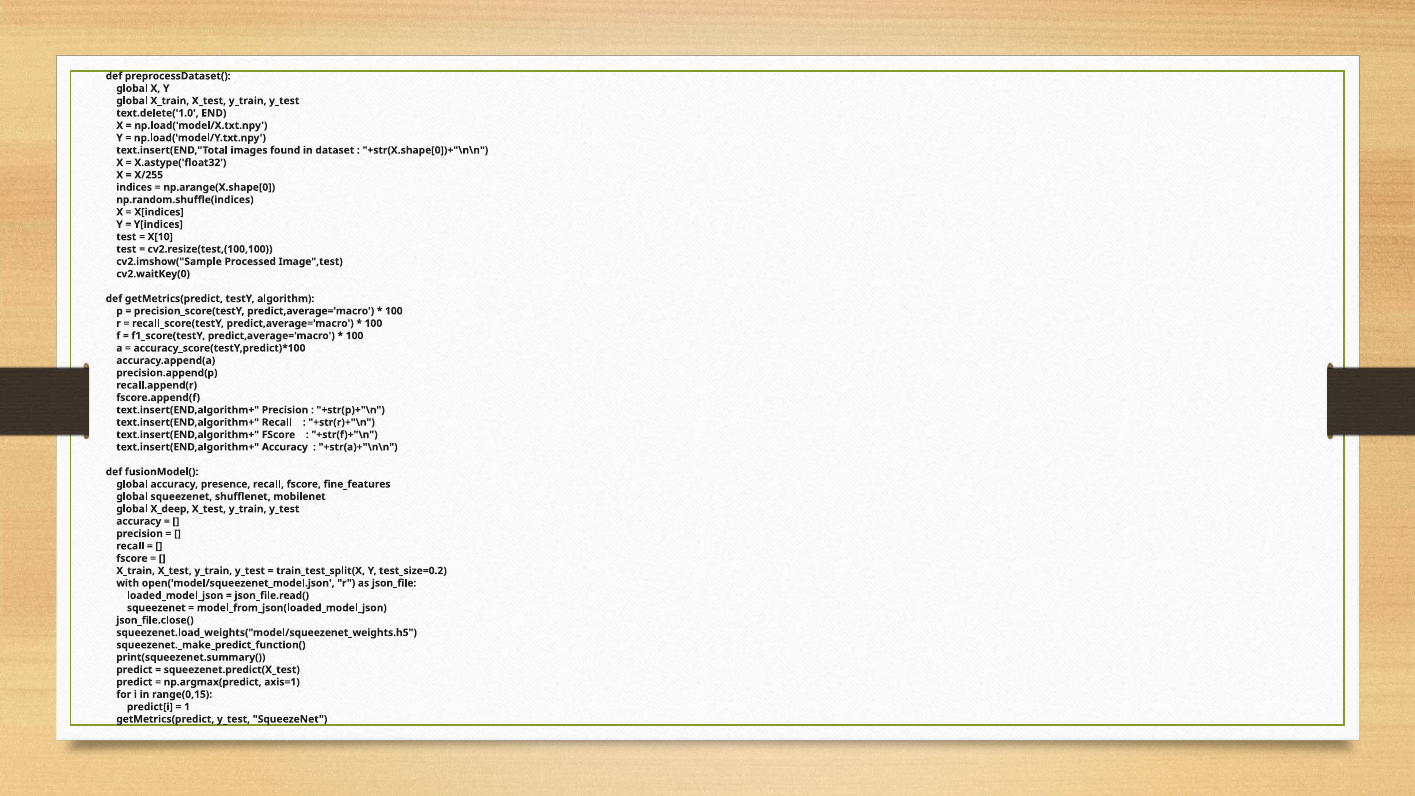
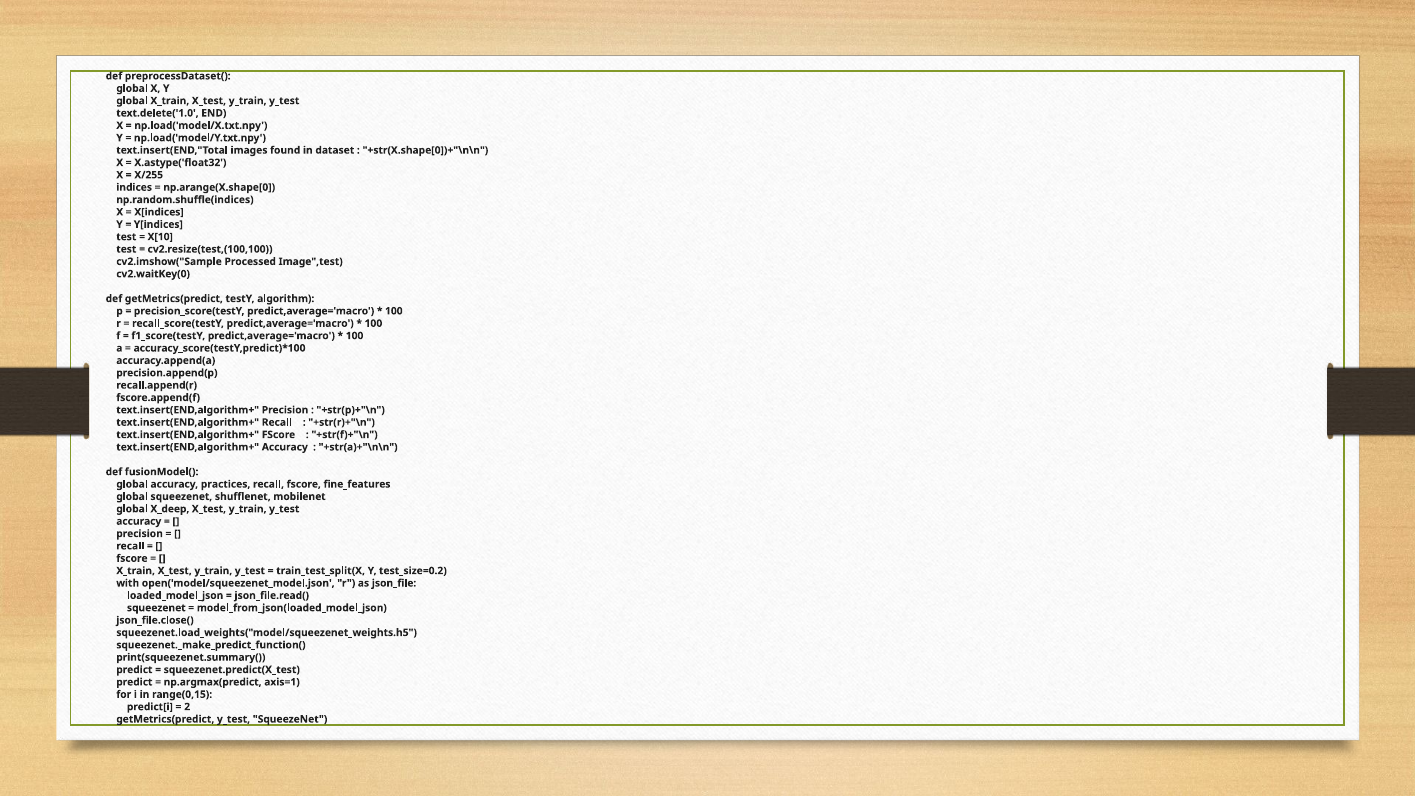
presence: presence -> practices
1: 1 -> 2
